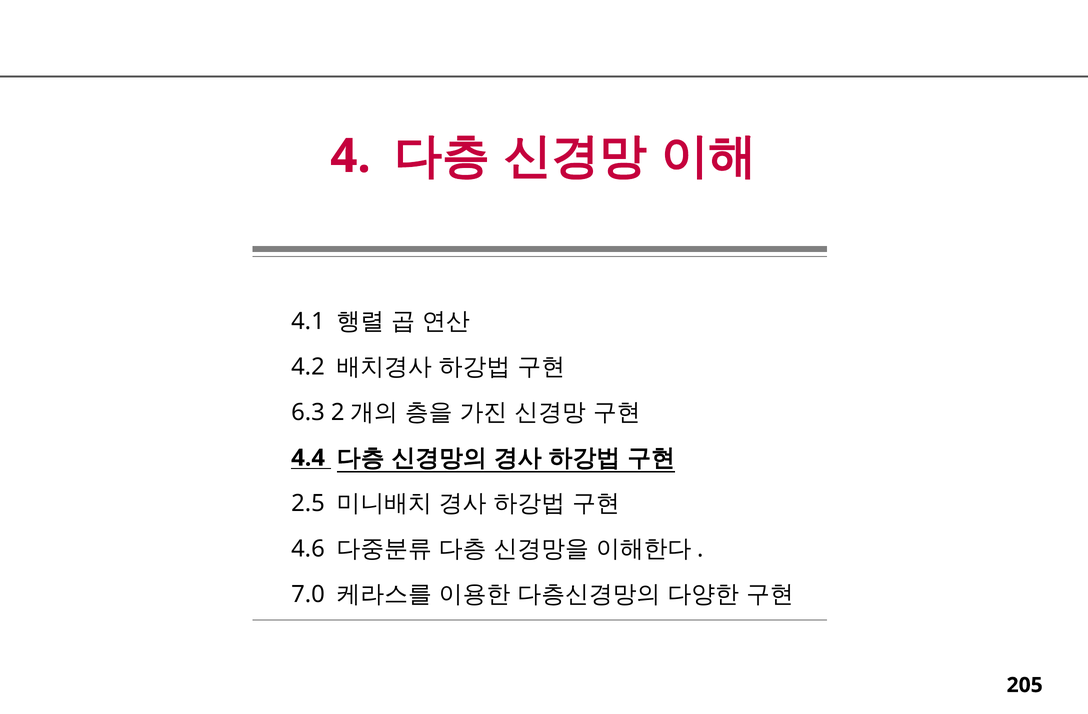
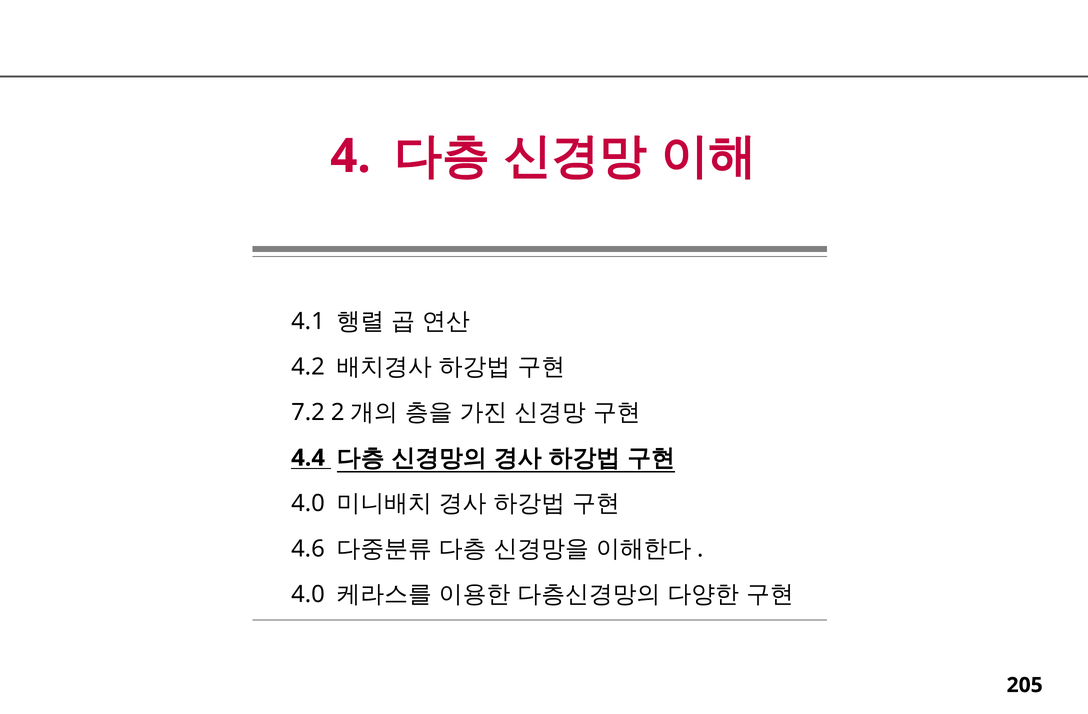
6.3: 6.3 -> 7.2
2.5 at (308, 504): 2.5 -> 4.0
7.0 at (308, 595): 7.0 -> 4.0
